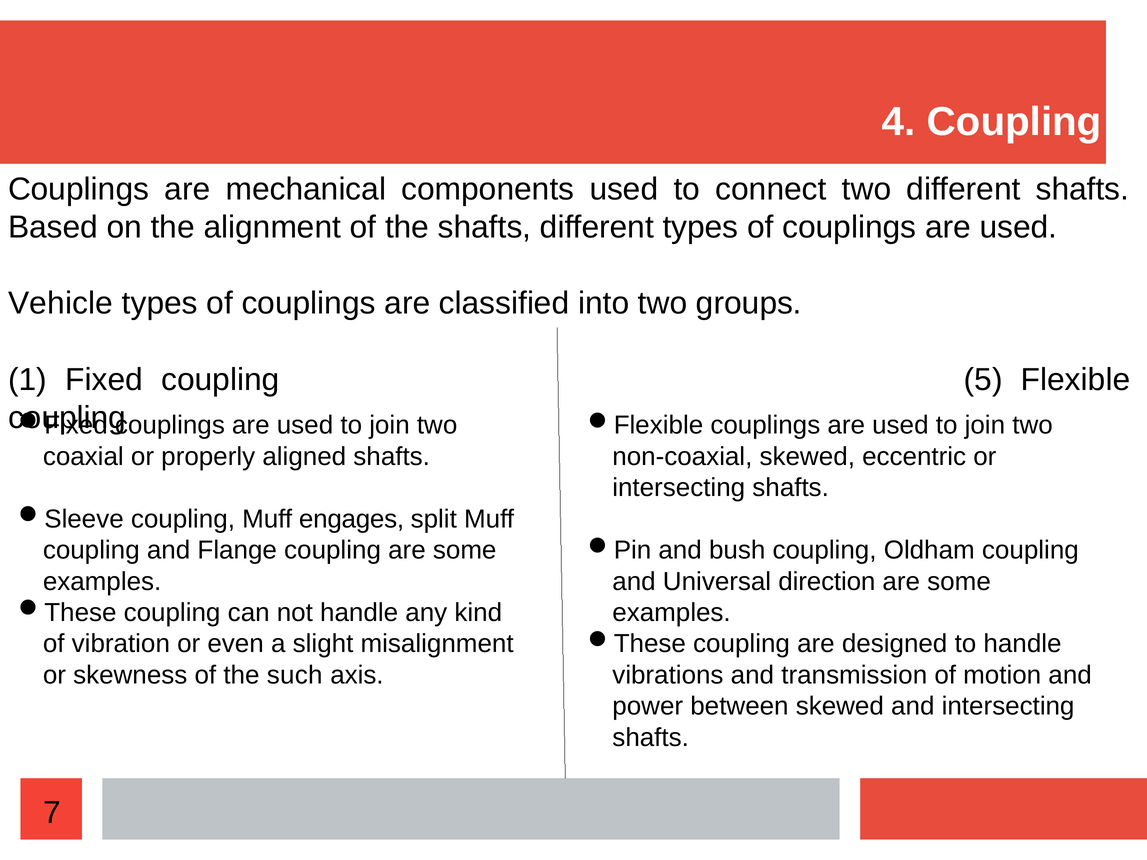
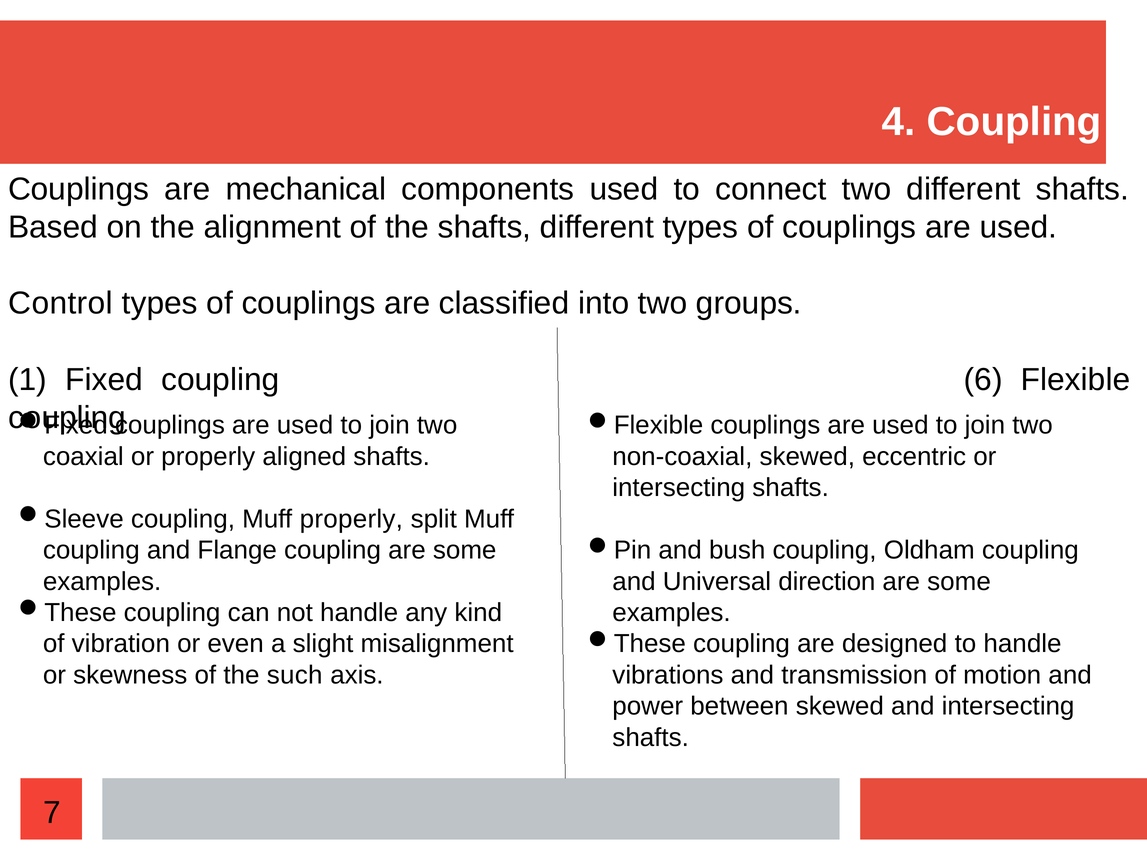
Vehicle: Vehicle -> Control
5: 5 -> 6
Muff engages: engages -> properly
